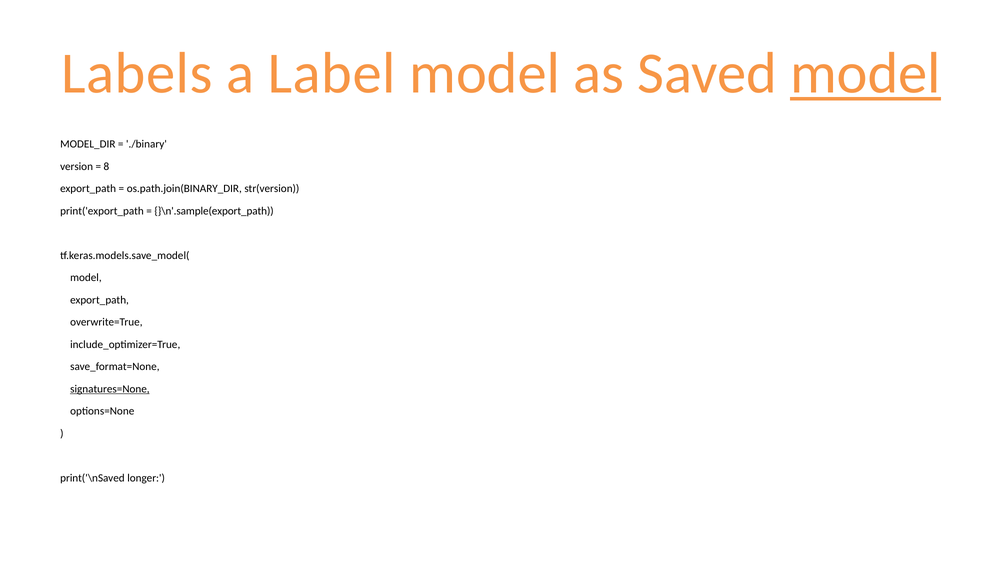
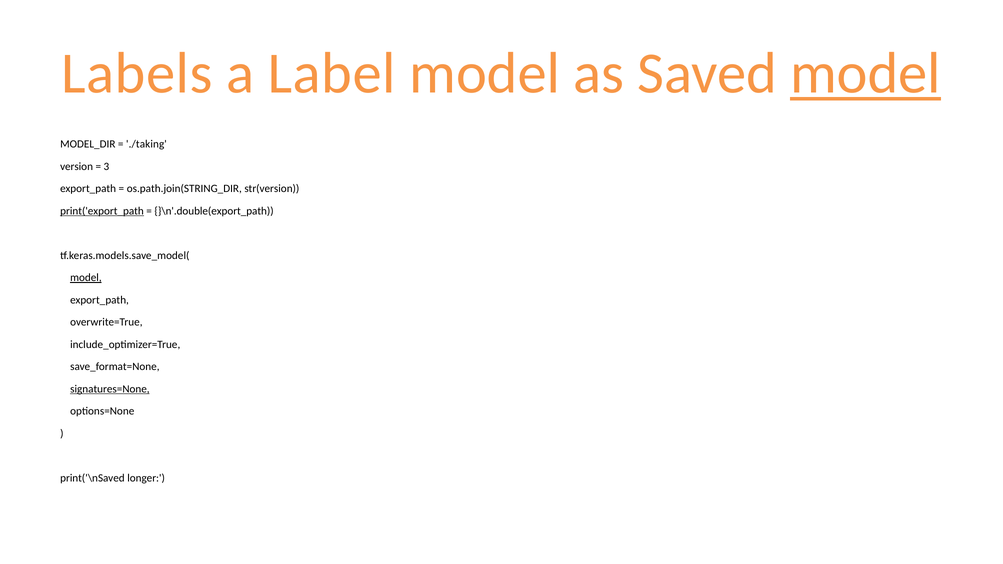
./binary: ./binary -> ./taking
8: 8 -> 3
os.path.join(BINARY_DIR: os.path.join(BINARY_DIR -> os.path.join(STRING_DIR
print('export_path underline: none -> present
}\n'.sample(export_path: }\n'.sample(export_path -> }\n'.double(export_path
model at (86, 278) underline: none -> present
